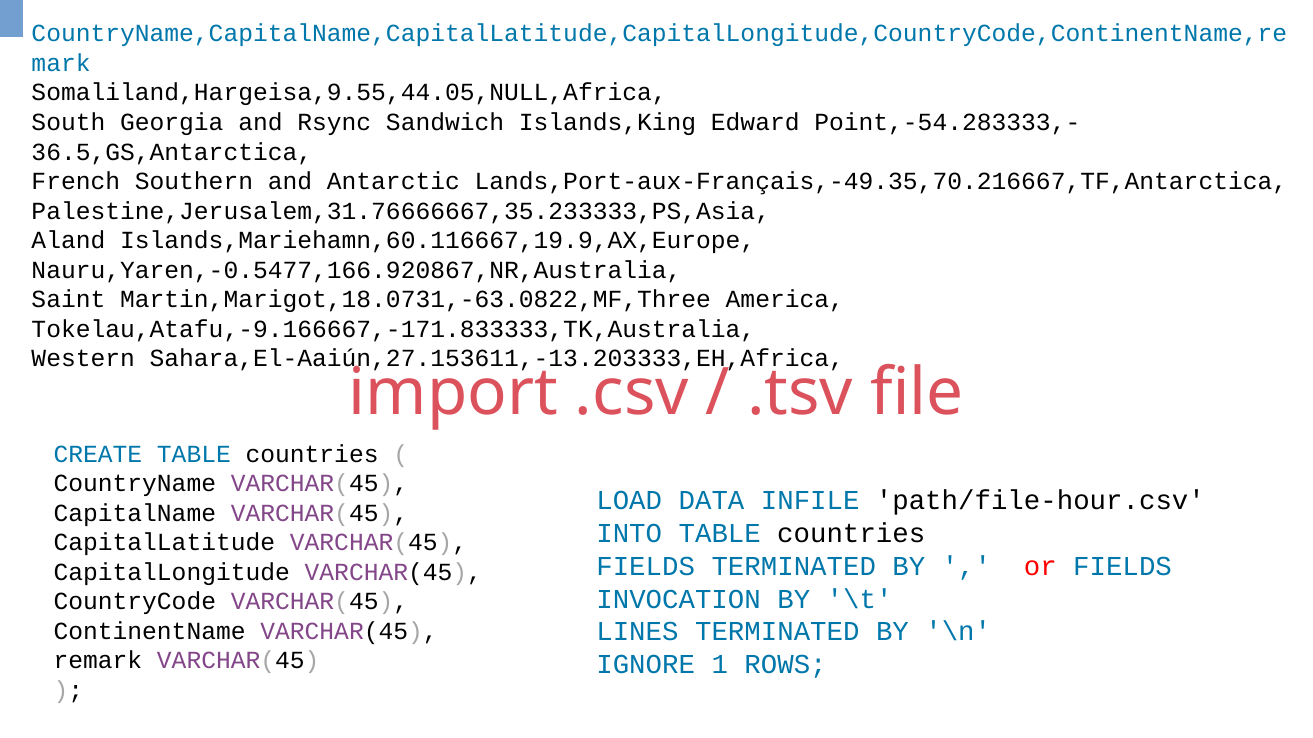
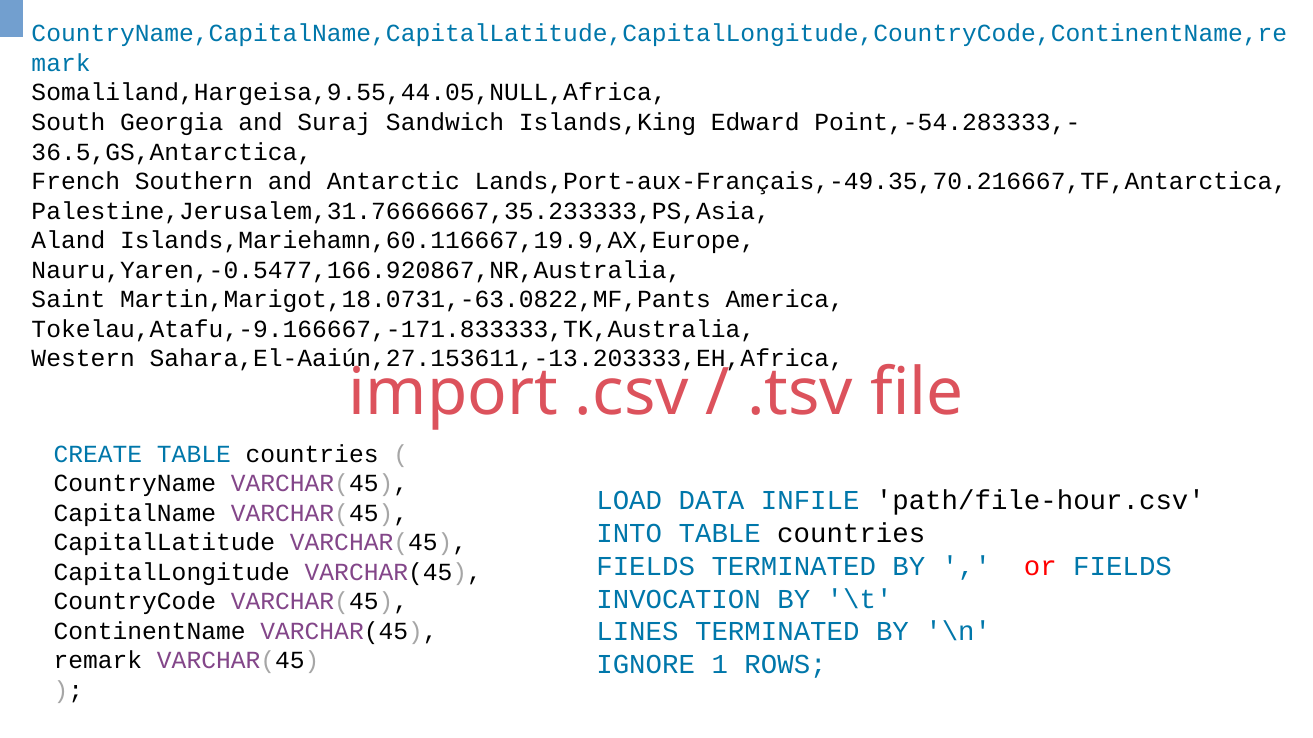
Rsync: Rsync -> Suraj
Martin,Marigot,18.0731,-63.0822,MF,Three: Martin,Marigot,18.0731,-63.0822,MF,Three -> Martin,Marigot,18.0731,-63.0822,MF,Pants
